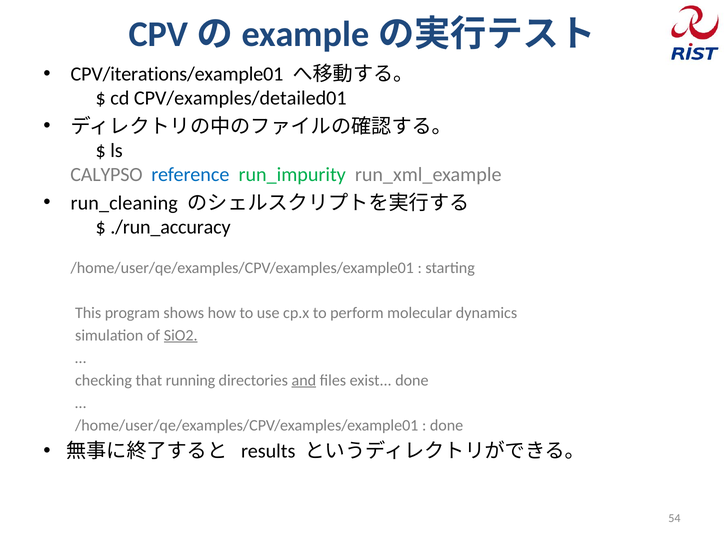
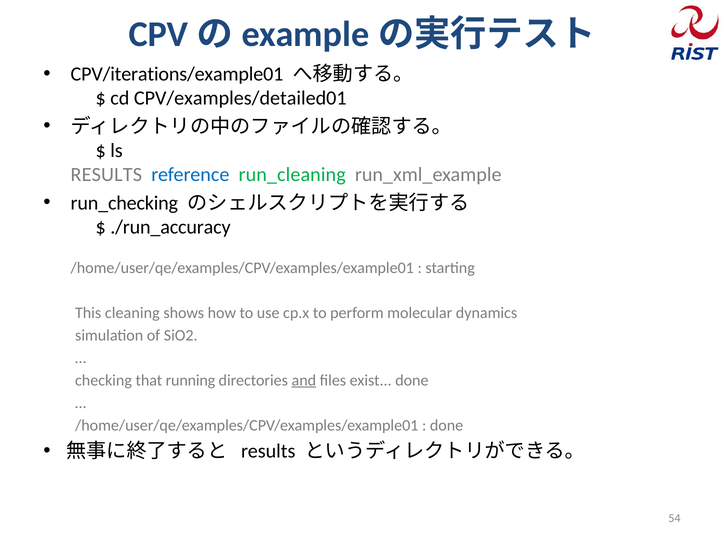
CALYPSO at (106, 175): CALYPSO -> RESULTS
run_impurity: run_impurity -> run_cleaning
run_cleaning: run_cleaning -> run_checking
program: program -> cleaning
SiO2 underline: present -> none
